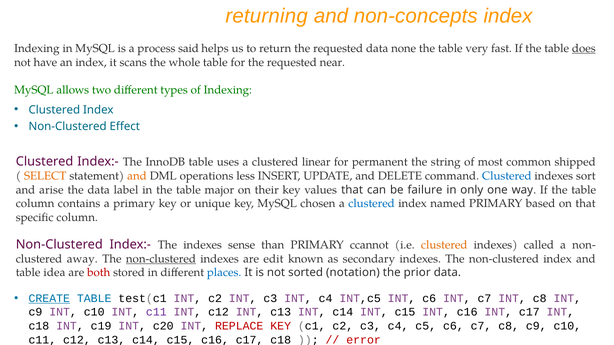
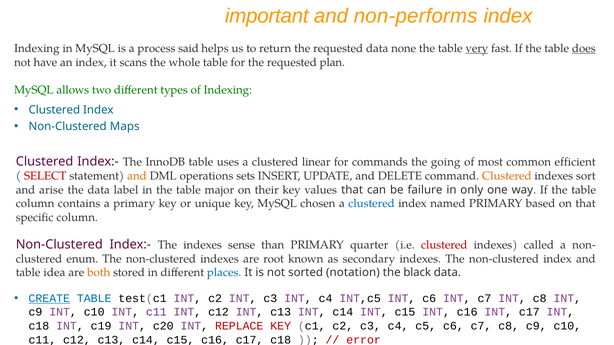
returning: returning -> important
non-concepts: non-concepts -> non-performs
very underline: none -> present
near: near -> plan
Effect: Effect -> Maps
permanent: permanent -> commands
string: string -> going
shipped: shipped -> efficient
SELECT colour: orange -> red
less: less -> sets
Clustered at (507, 176) colour: blue -> orange
ccannot: ccannot -> quarter
clustered at (444, 245) colour: orange -> red
away: away -> enum
non-clustered at (161, 259) underline: present -> none
edit: edit -> root
both colour: red -> orange
prior: prior -> black
